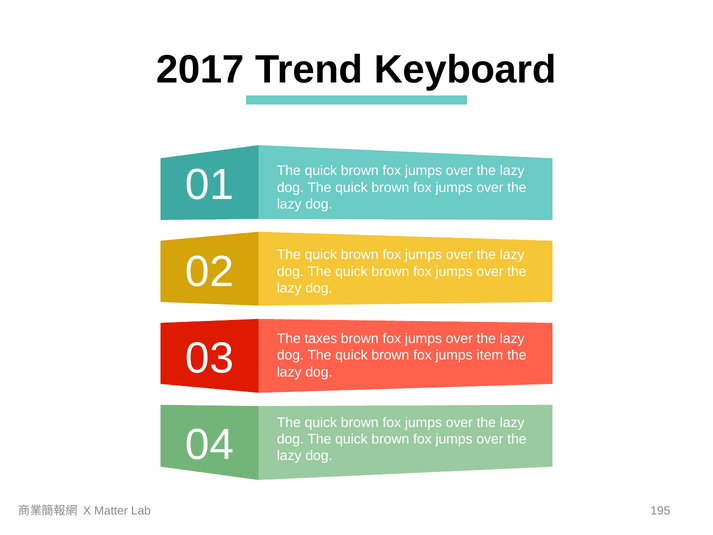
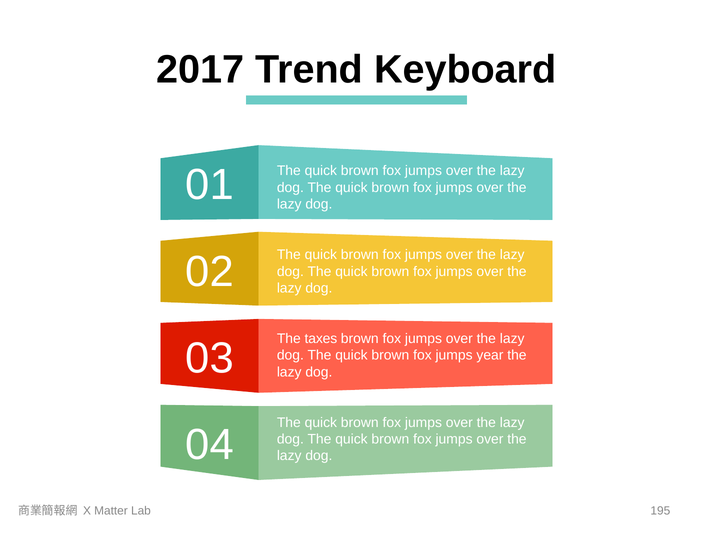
item: item -> year
